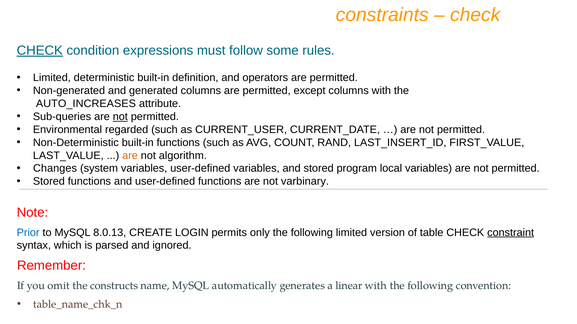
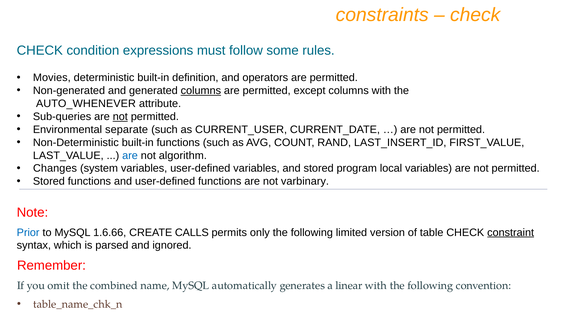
CHECK at (40, 51) underline: present -> none
Limited at (52, 78): Limited -> Movies
columns at (201, 91) underline: none -> present
AUTO_INCREASES: AUTO_INCREASES -> AUTO_WHENEVER
regarded: regarded -> separate
are at (130, 156) colour: orange -> blue
8.0.13: 8.0.13 -> 1.6.66
LOGIN: LOGIN -> CALLS
constructs: constructs -> combined
